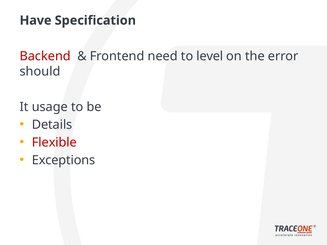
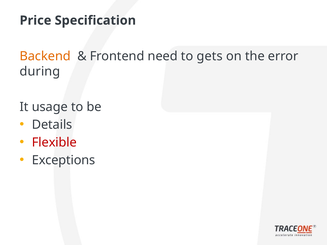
Have: Have -> Price
Backend colour: red -> orange
level: level -> gets
should: should -> during
